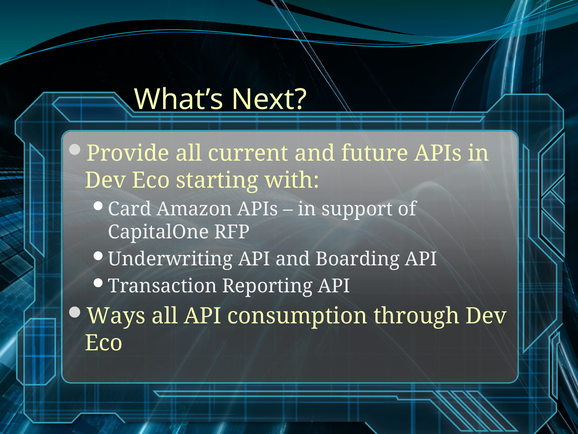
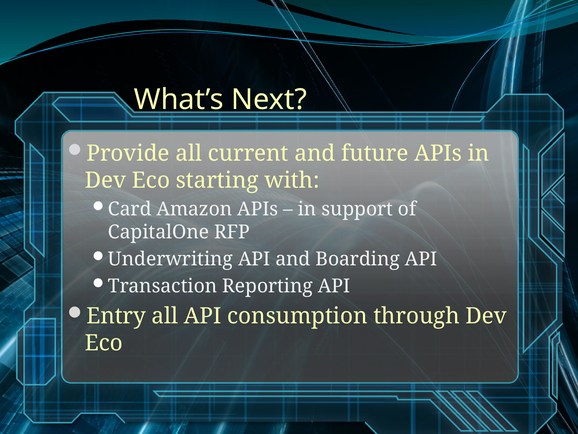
Ways: Ways -> Entry
